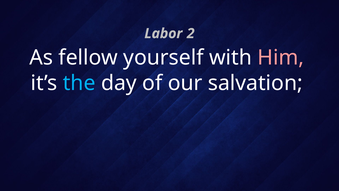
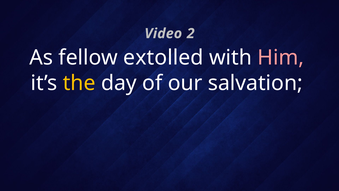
Labor: Labor -> Video
yourself: yourself -> extolled
the colour: light blue -> yellow
